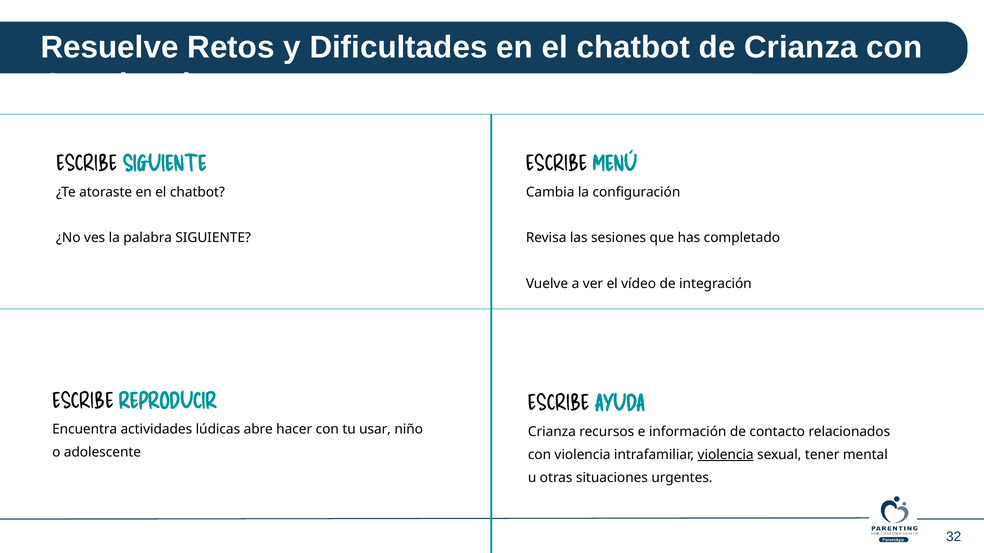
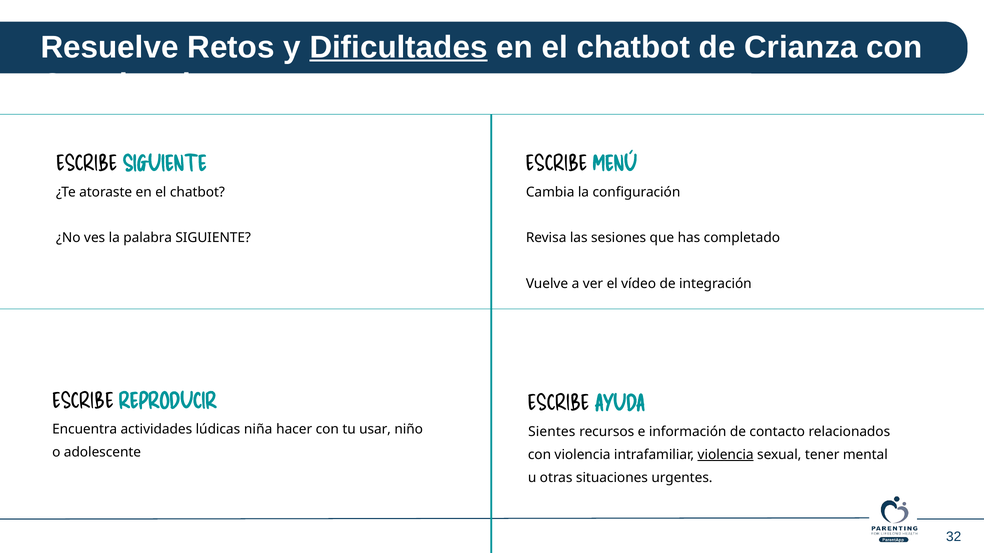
Dificultades underline: none -> present
abre: abre -> niña
Crianza at (552, 432): Crianza -> Sientes
